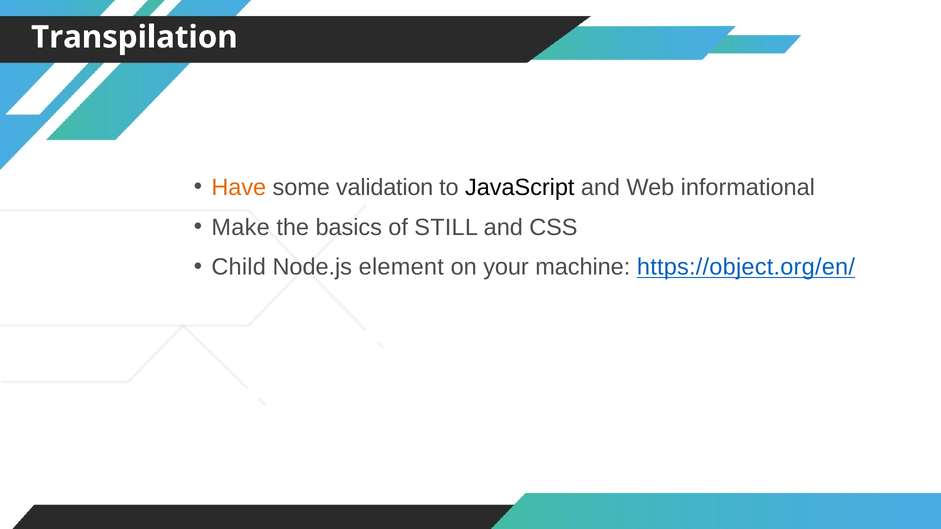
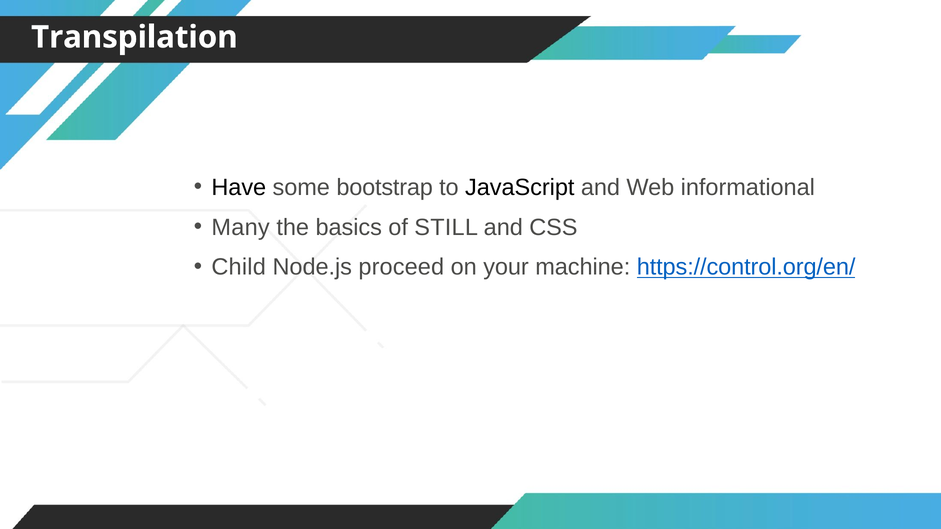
Have colour: orange -> black
validation: validation -> bootstrap
Make: Make -> Many
element: element -> proceed
https://object.org/en/: https://object.org/en/ -> https://control.org/en/
